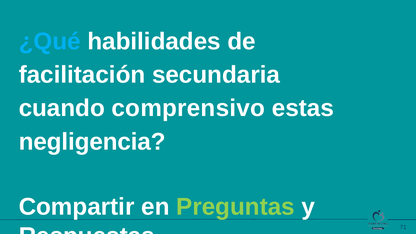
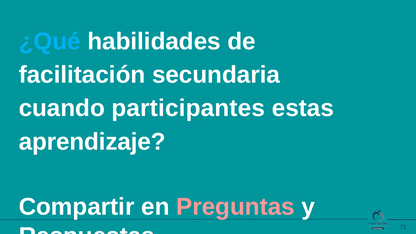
comprensivo: comprensivo -> participantes
negligencia: negligencia -> aprendizaje
Preguntas colour: light green -> pink
